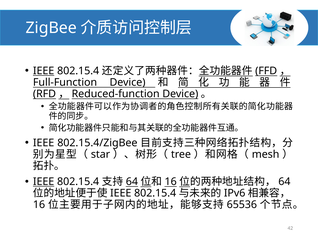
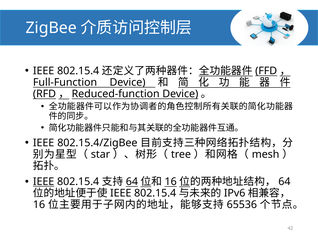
IEEE at (44, 71) underline: present -> none
